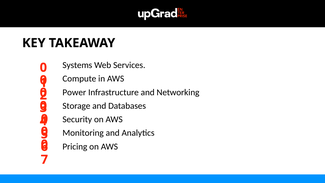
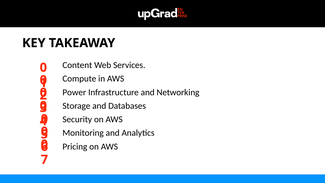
Systems: Systems -> Content
